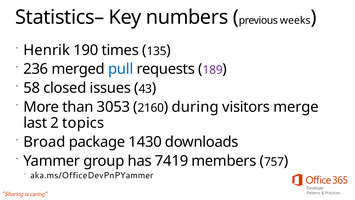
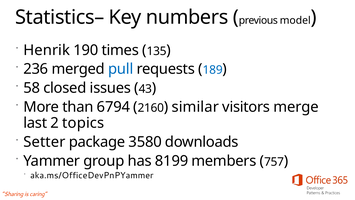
weeks: weeks -> model
189 colour: purple -> blue
3053: 3053 -> 6794
during: during -> similar
Broad: Broad -> Setter
1430: 1430 -> 3580
7419: 7419 -> 8199
